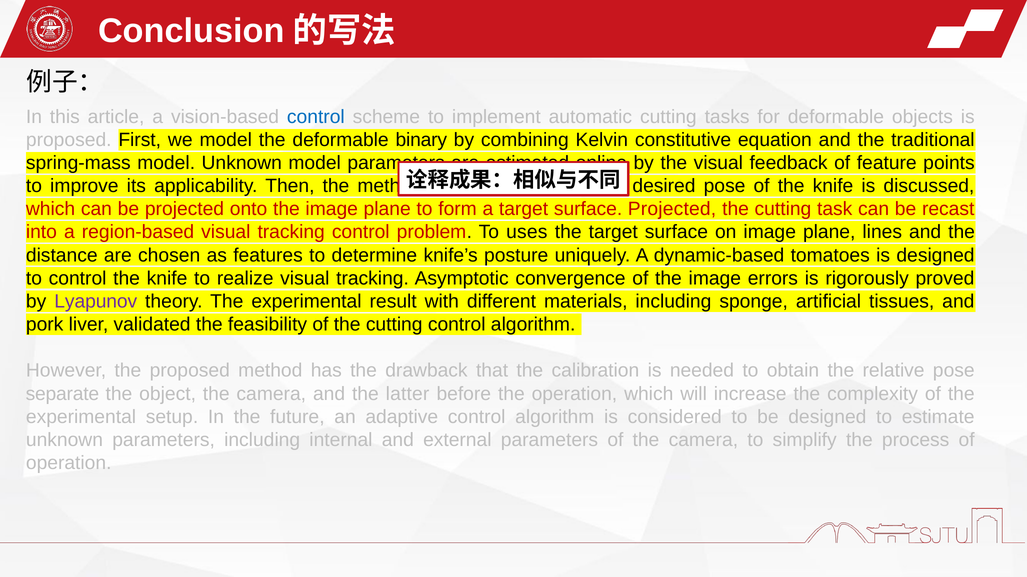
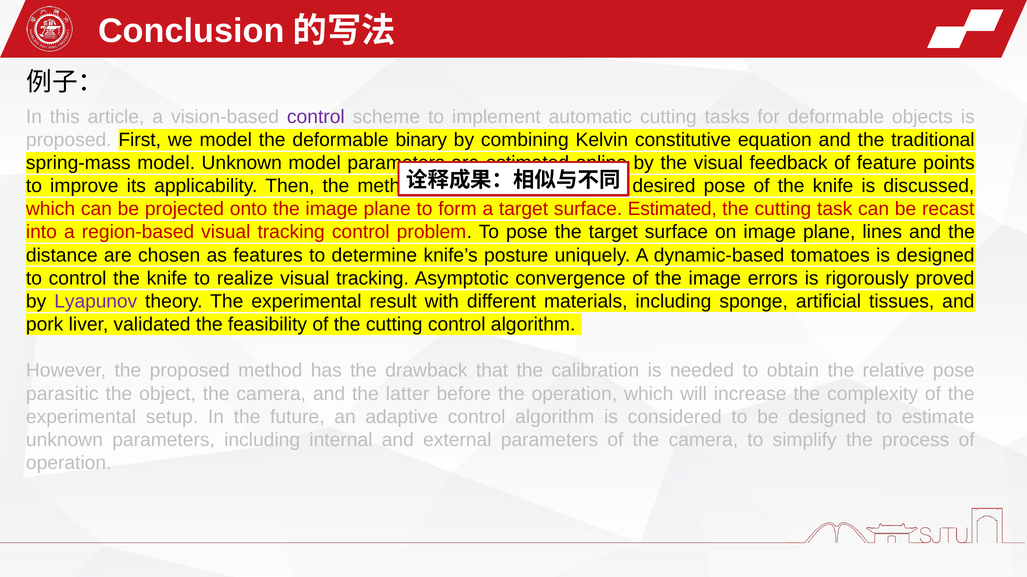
control at (316, 117) colour: blue -> purple
surface Projected: Projected -> Estimated
To uses: uses -> pose
separate: separate -> parasitic
